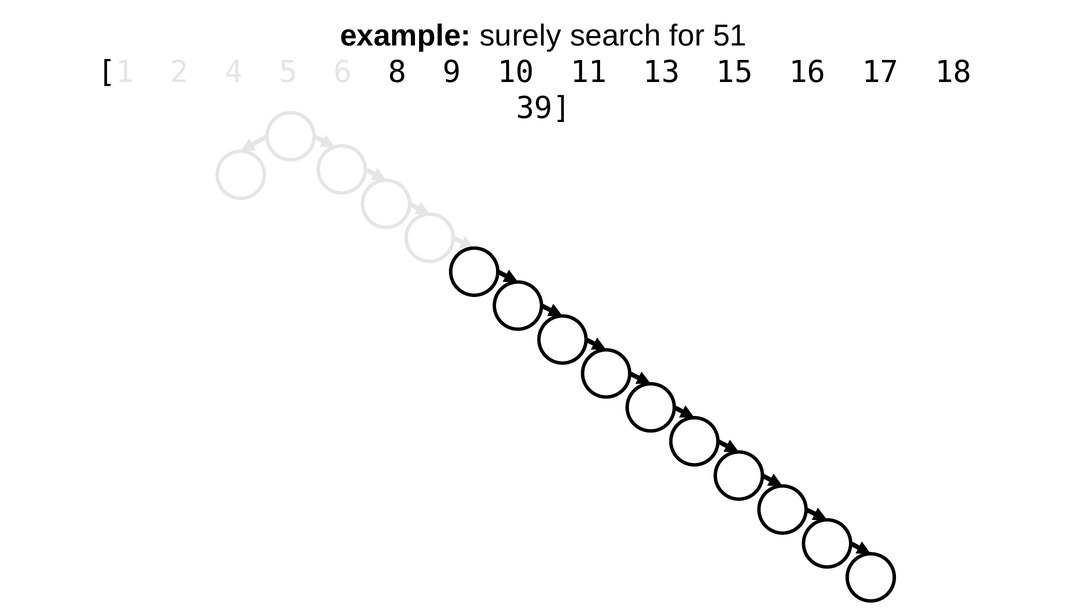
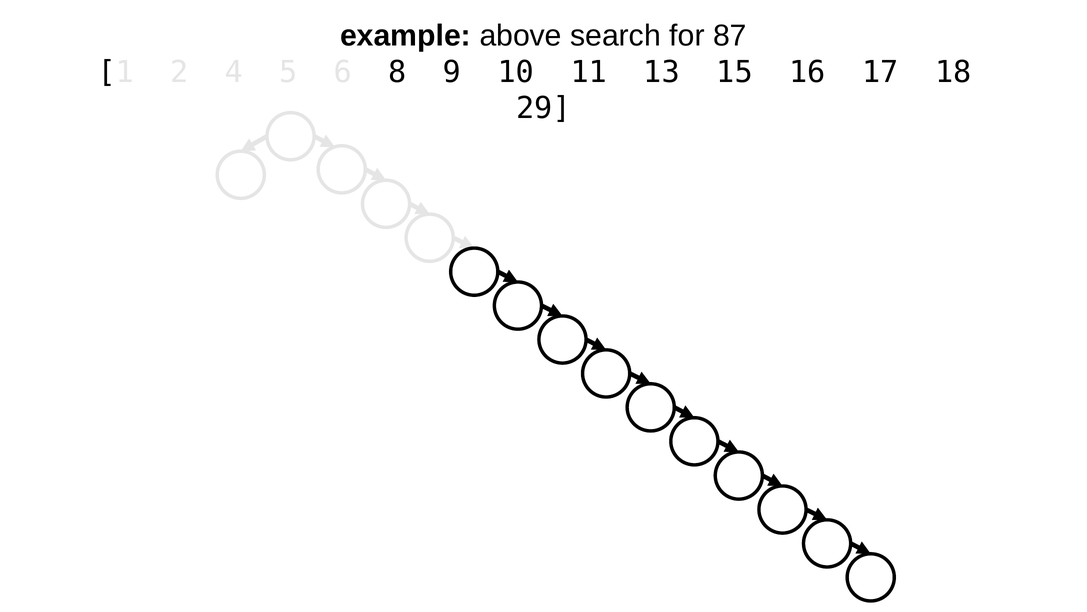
surely: surely -> above
for 51: 51 -> 87
39: 39 -> 29
